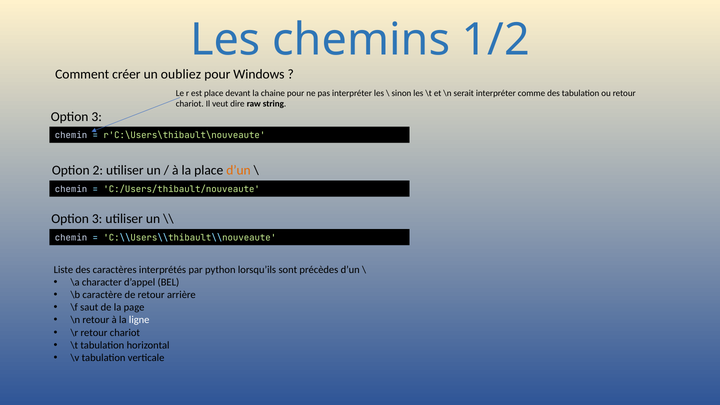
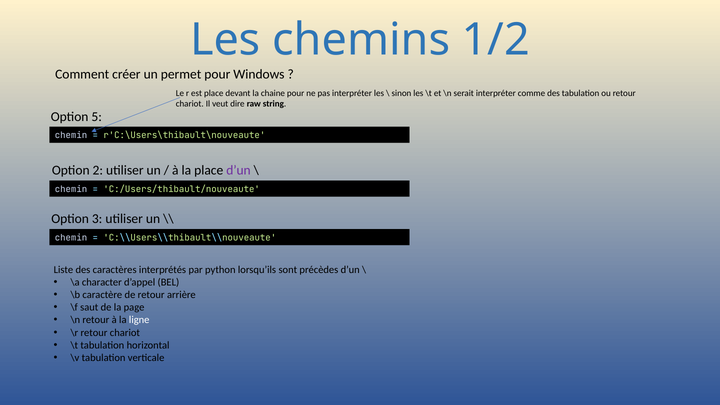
oubliez: oubliez -> permet
3 at (97, 117): 3 -> 5
d’un at (238, 171) colour: orange -> purple
